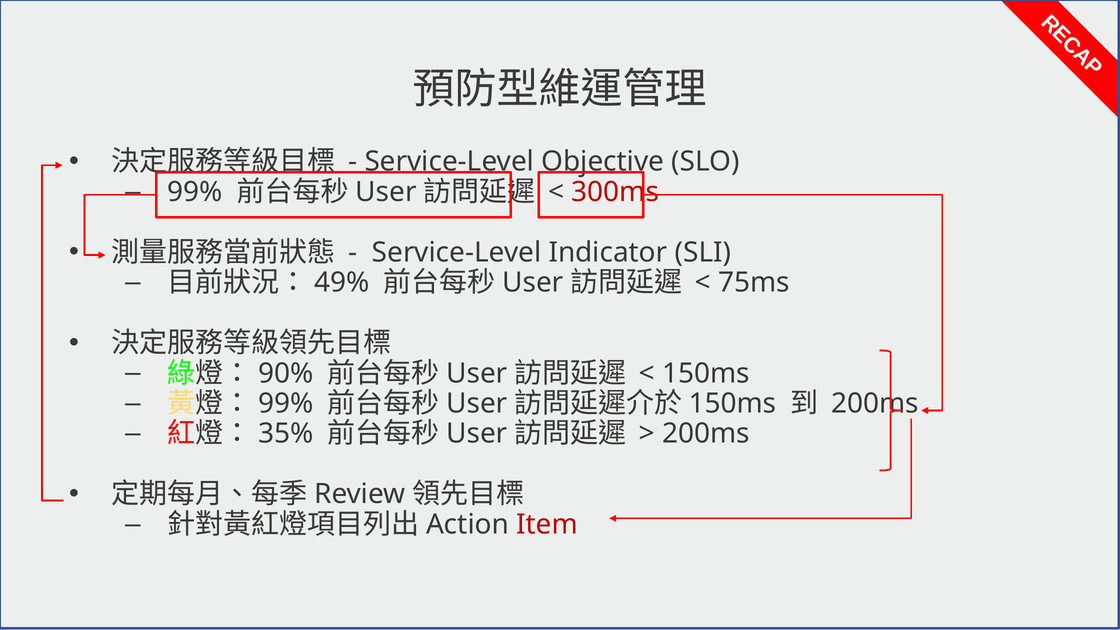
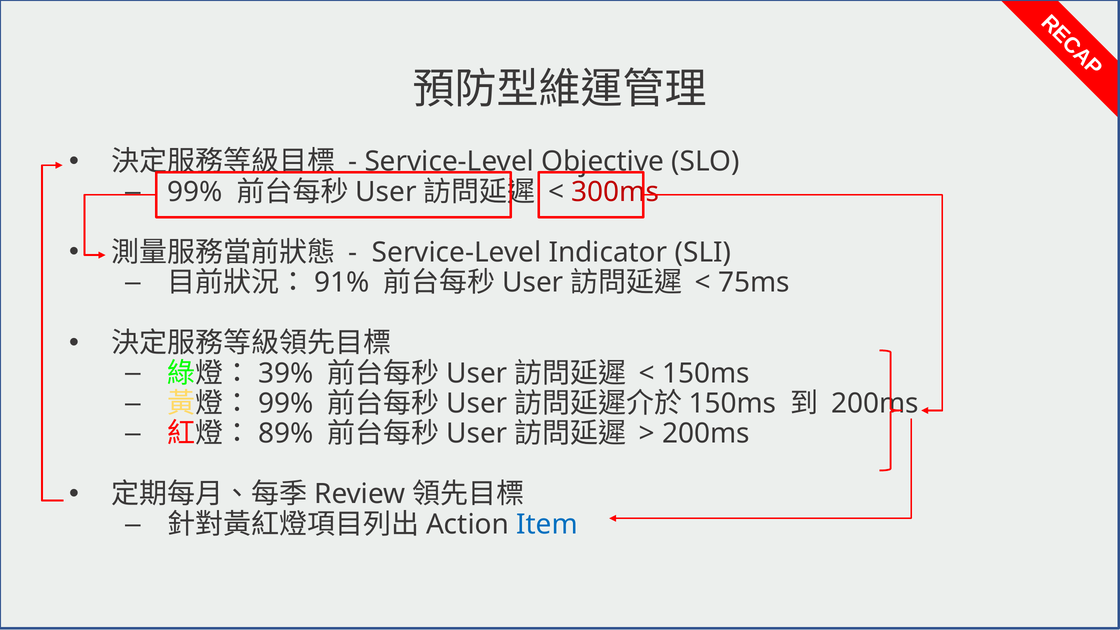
49%: 49% -> 91%
90%: 90% -> 39%
35%: 35% -> 89%
Item colour: red -> blue
